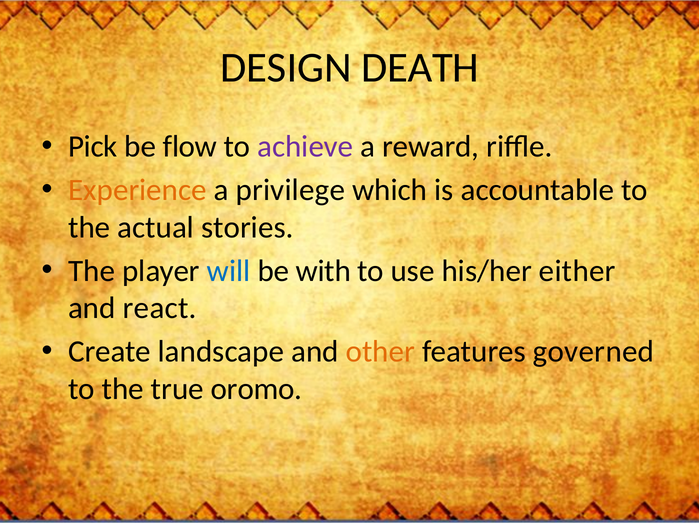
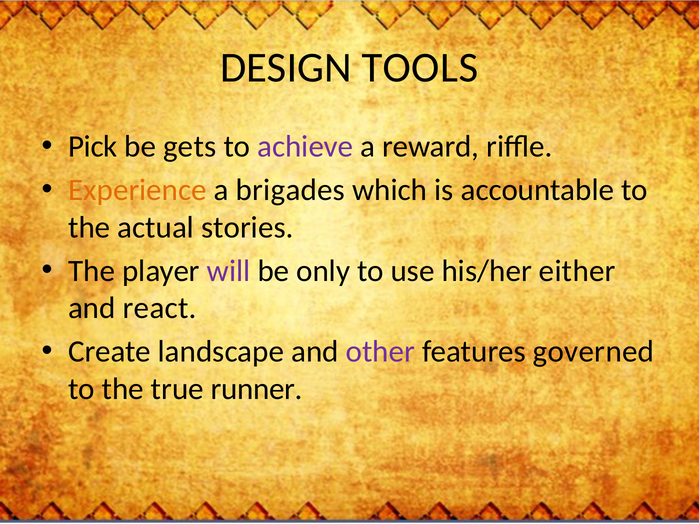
DEATH: DEATH -> TOOLS
flow: flow -> gets
privilege: privilege -> brigades
will colour: blue -> purple
with: with -> only
other colour: orange -> purple
oromo: oromo -> runner
